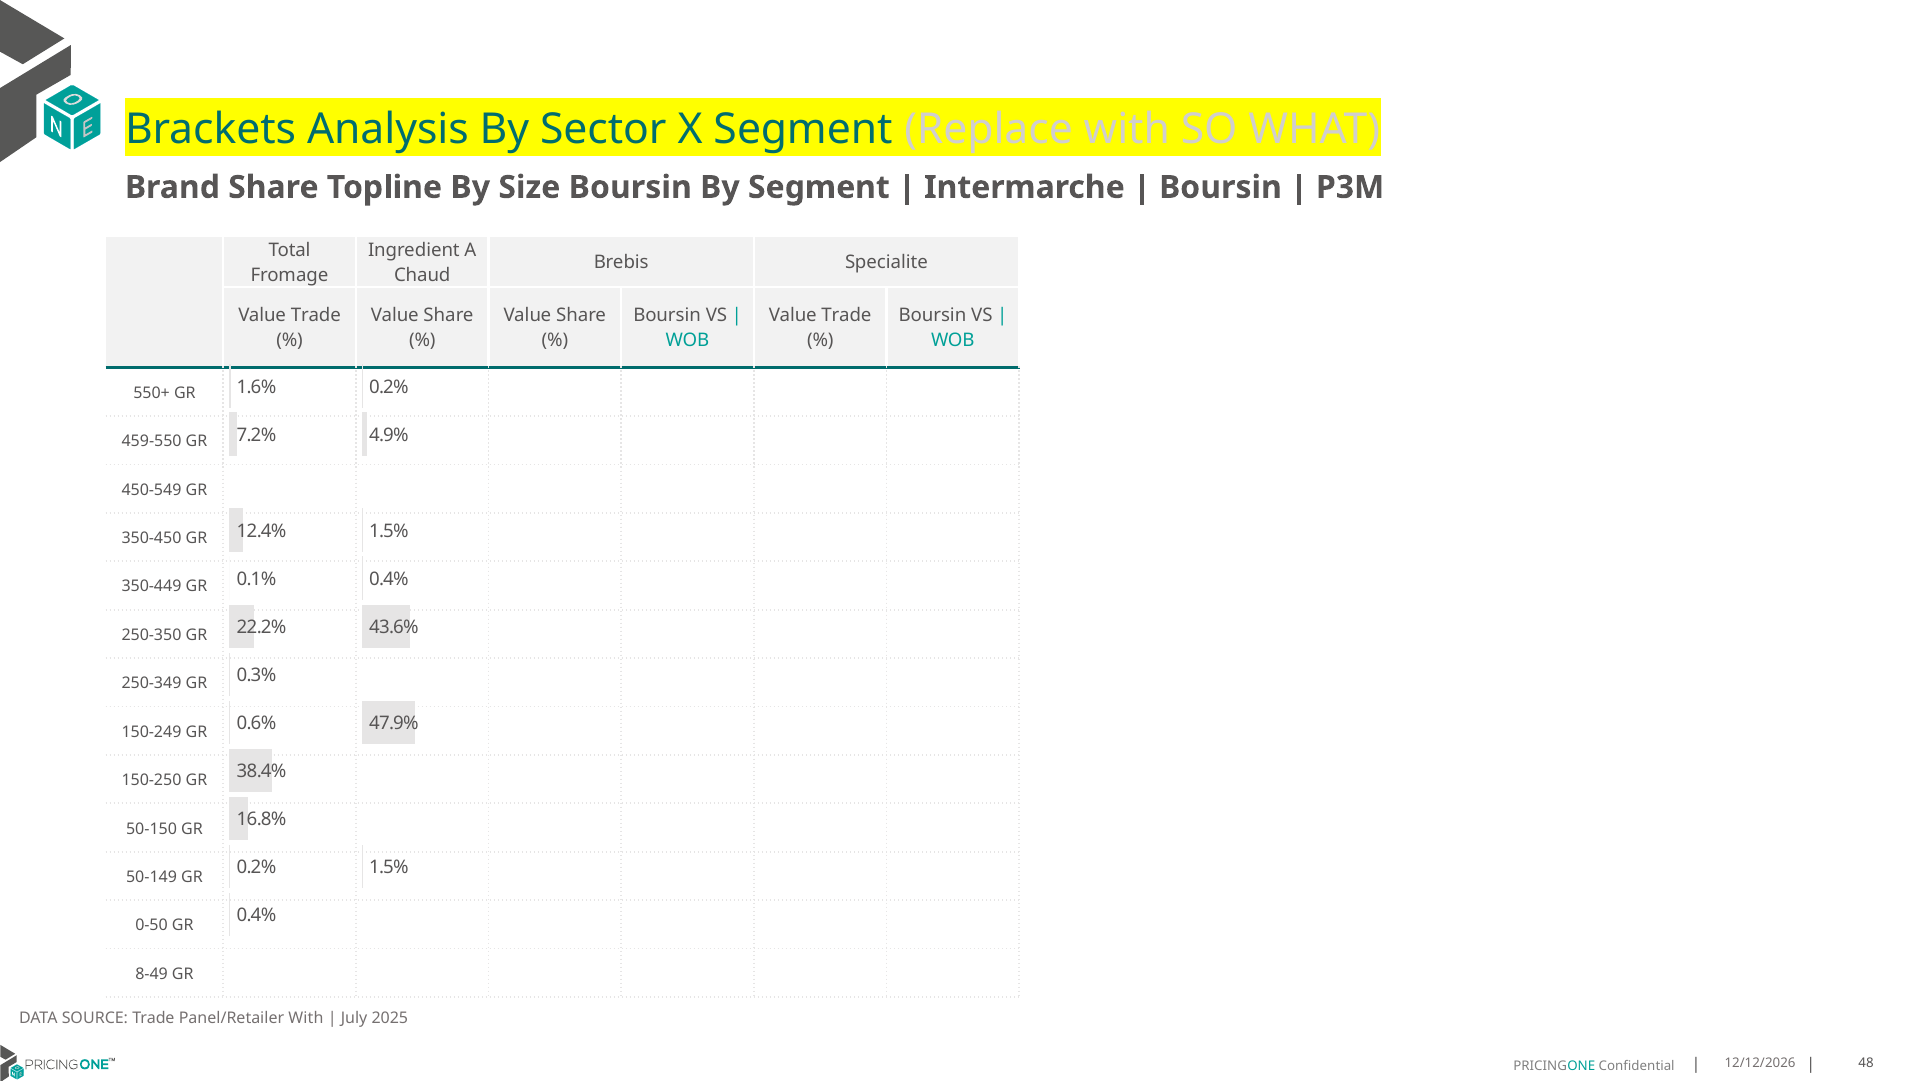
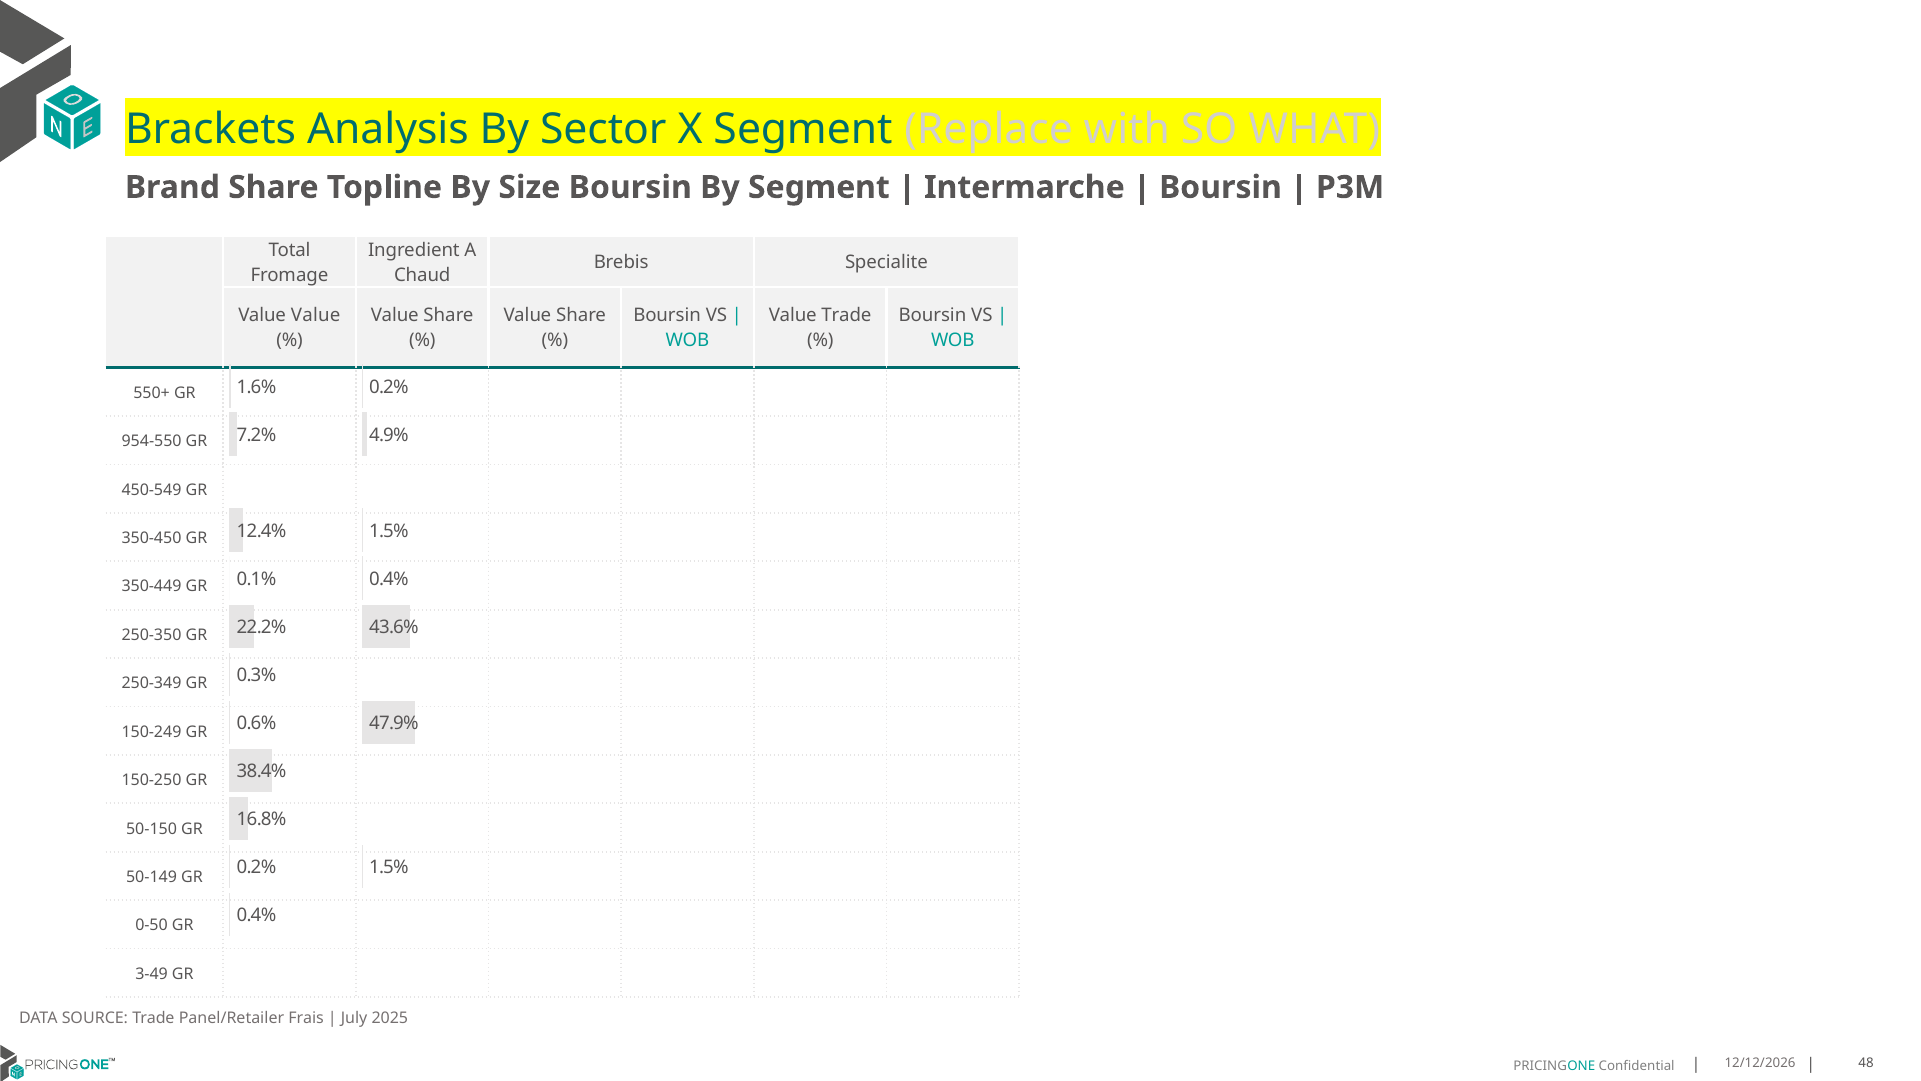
Trade at (316, 315): Trade -> Value
459-550: 459-550 -> 954-550
8-49: 8-49 -> 3-49
Panel/Retailer With: With -> Frais
